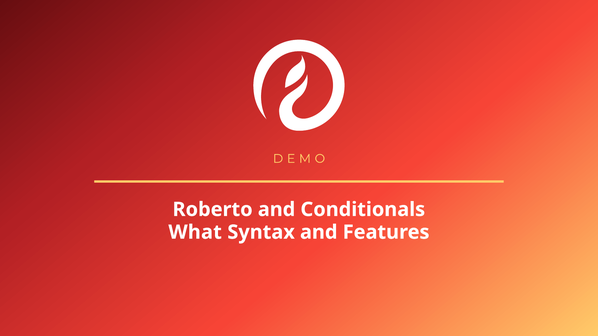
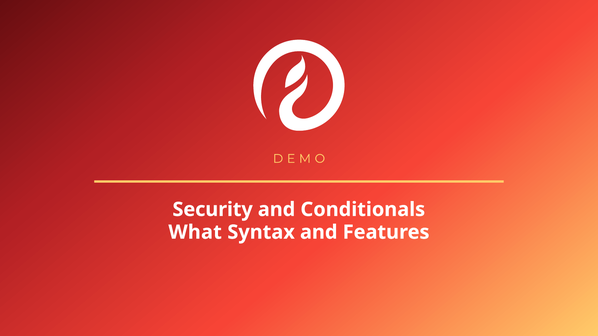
Roberto: Roberto -> Security
